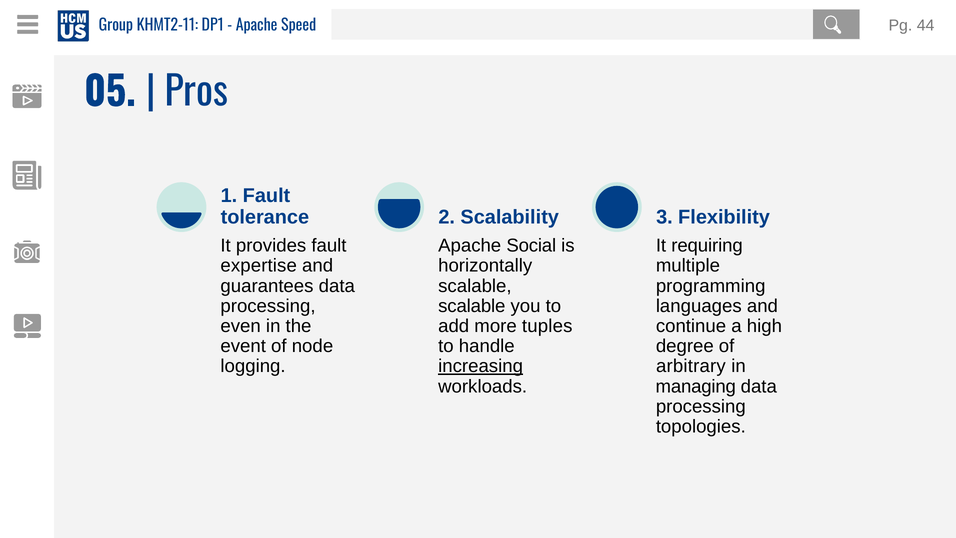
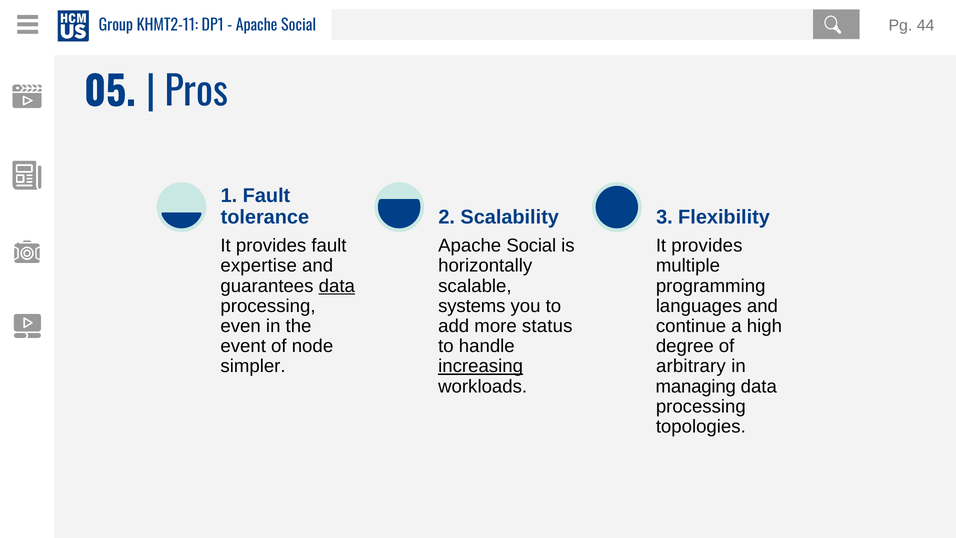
Speed at (299, 26): Speed -> Social
requiring at (707, 246): requiring -> provides
data at (337, 286) underline: none -> present
scalable at (472, 306): scalable -> systems
tuples: tuples -> status
logging: logging -> simpler
